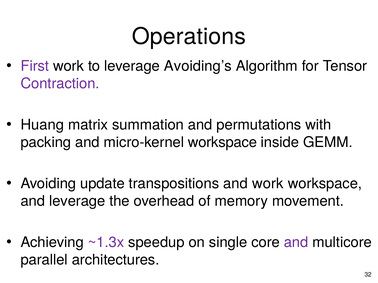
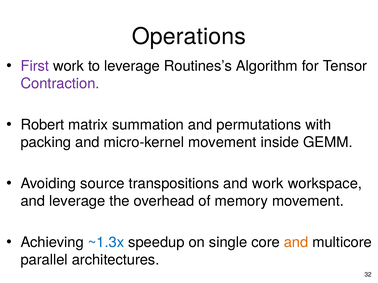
Avoiding’s: Avoiding’s -> Routines’s
Huang: Huang -> Robert
micro-kernel workspace: workspace -> movement
update: update -> source
~1.3x colour: purple -> blue
and at (296, 243) colour: purple -> orange
